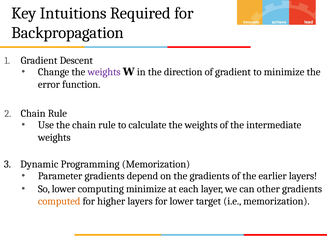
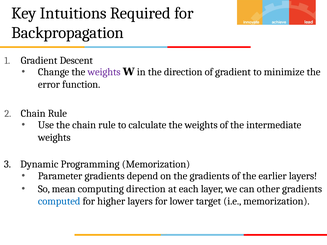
So lower: lower -> mean
computing minimize: minimize -> direction
computed colour: orange -> blue
